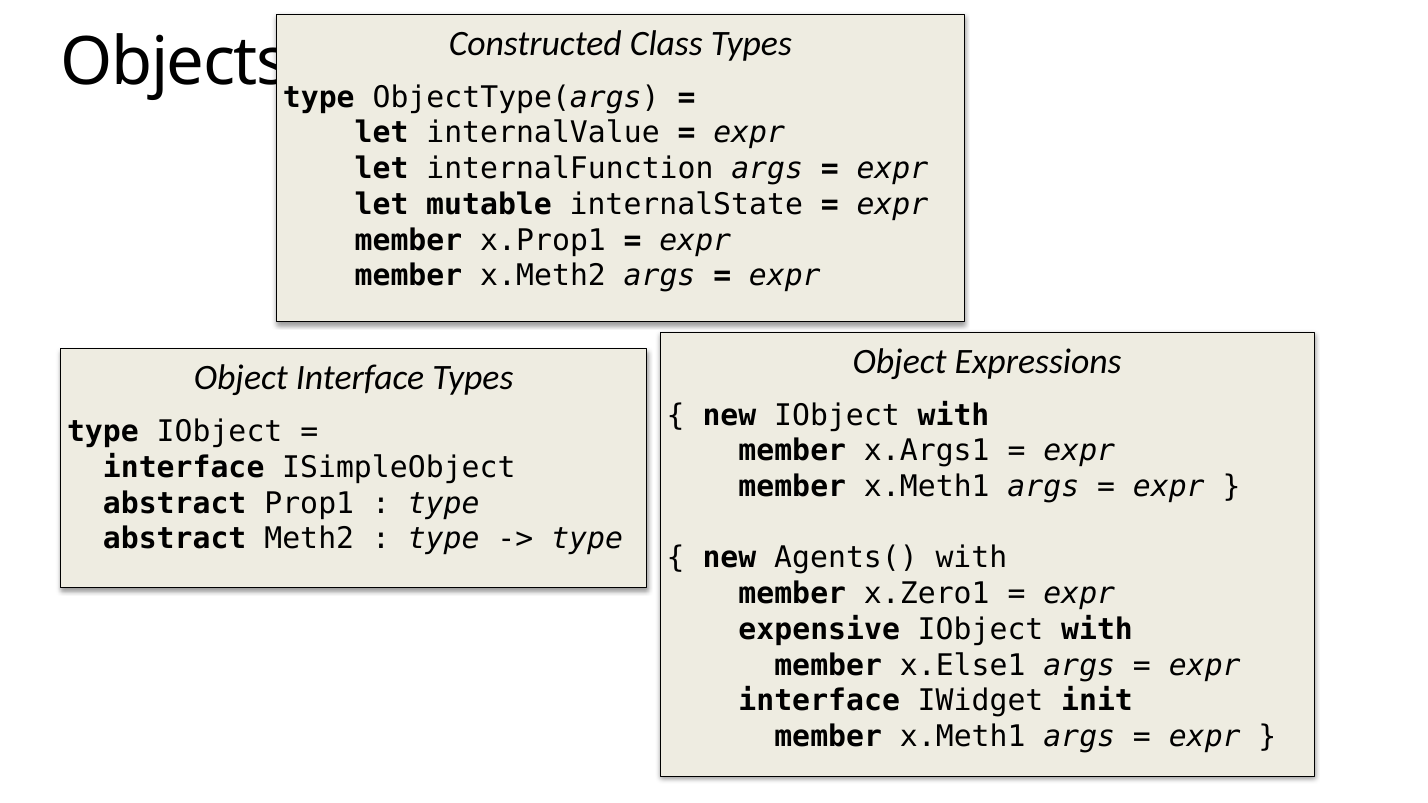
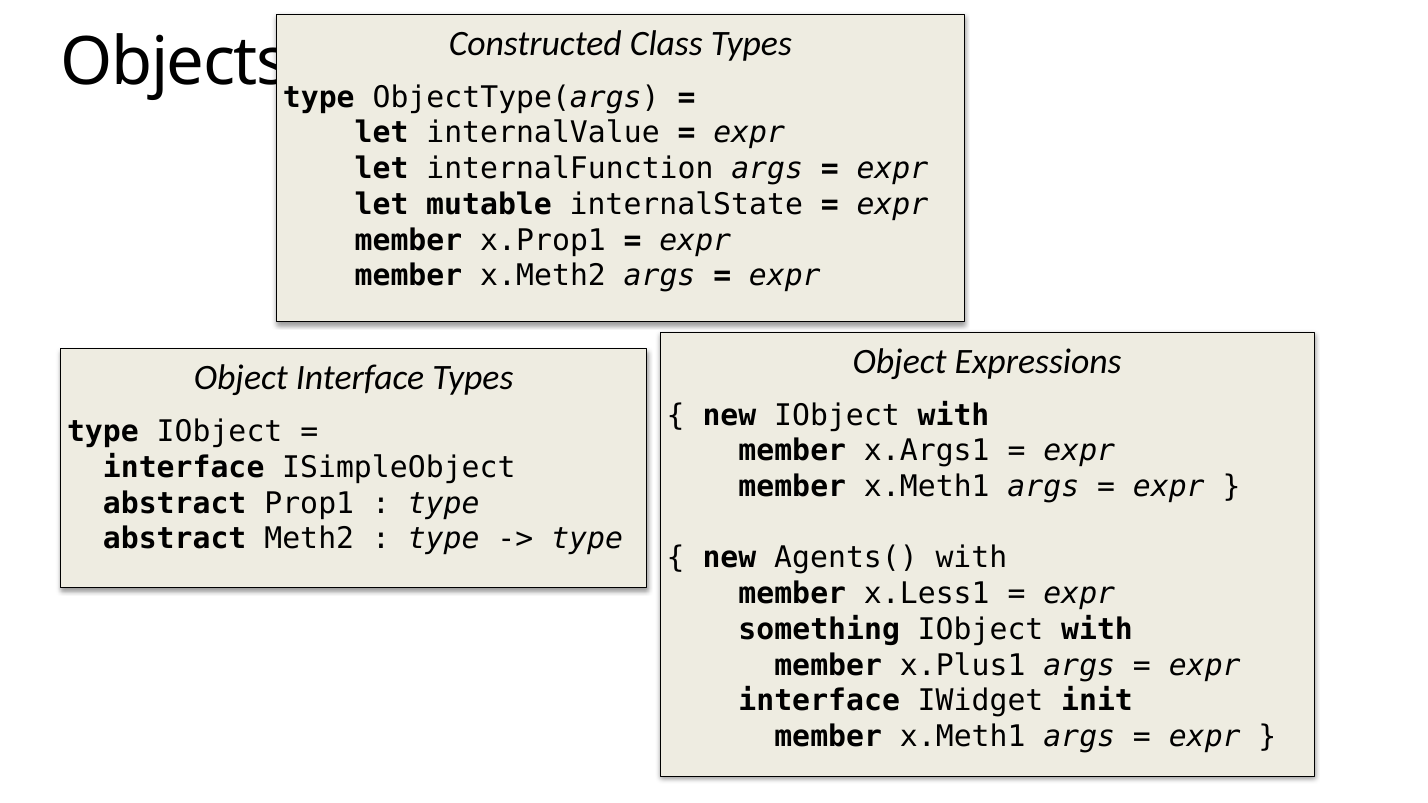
x.Zero1: x.Zero1 -> x.Less1
expensive: expensive -> something
x.Else1: x.Else1 -> x.Plus1
